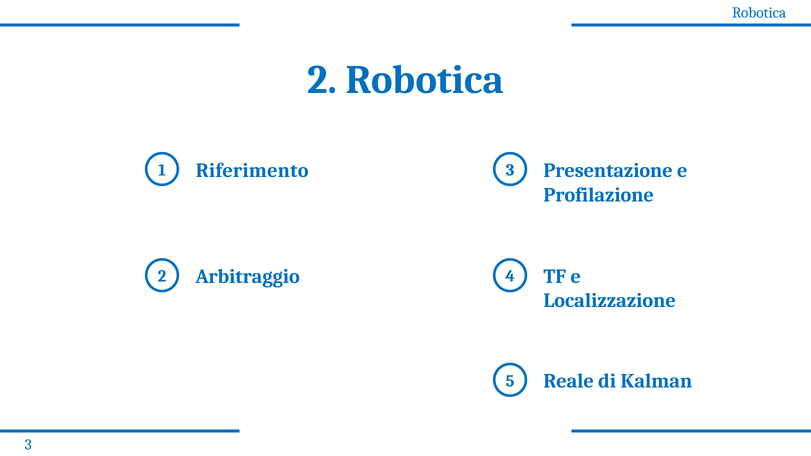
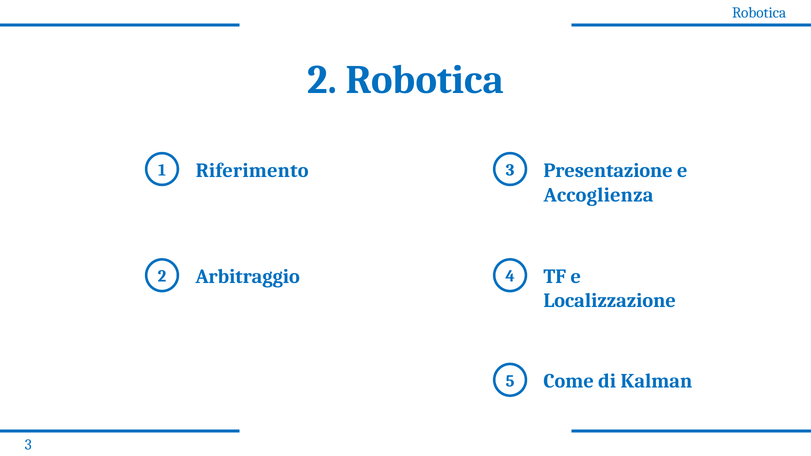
Profilazione: Profilazione -> Accoglienza
Reale: Reale -> Come
